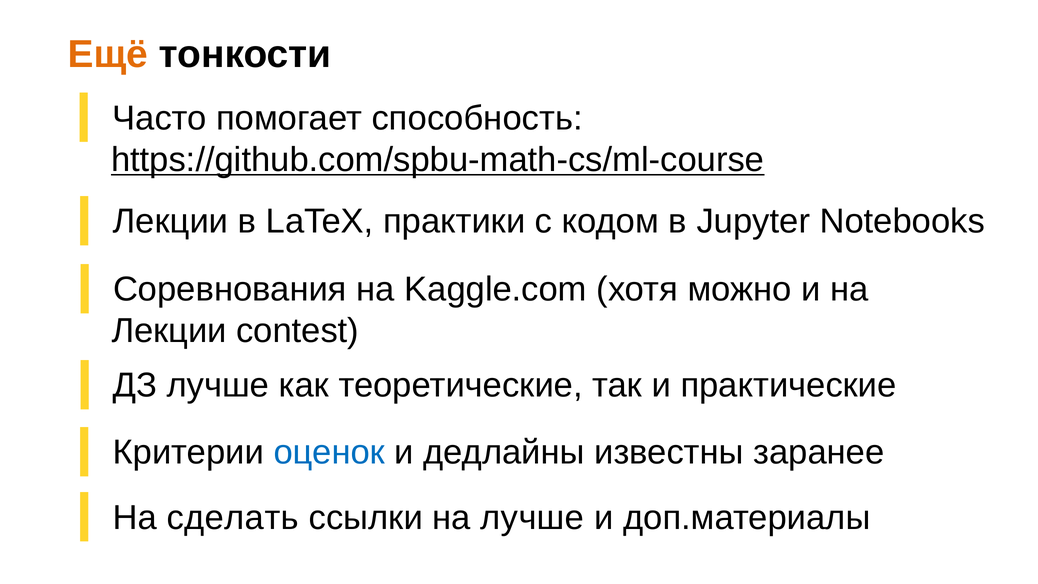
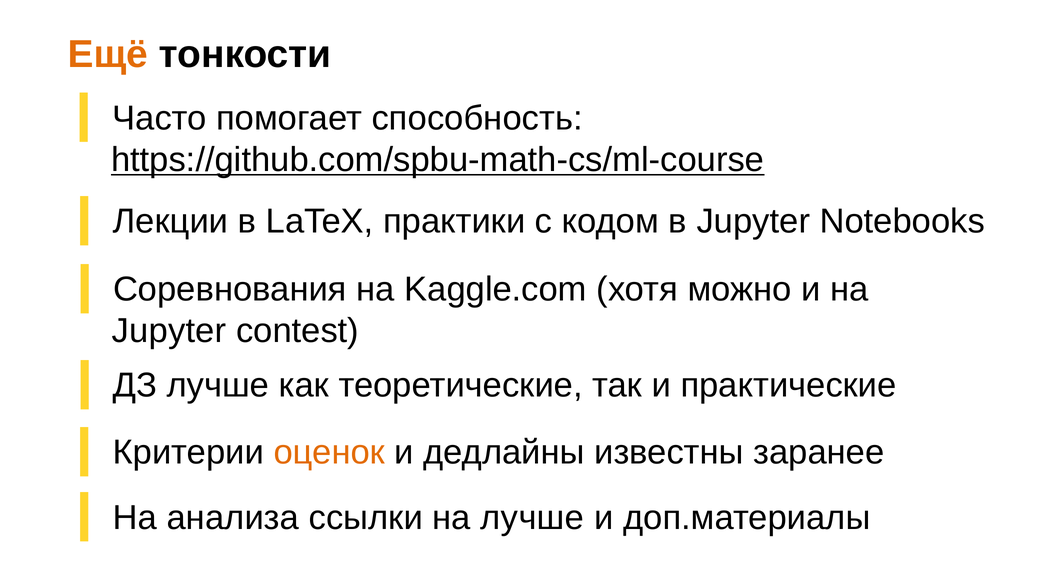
Лекции at (169, 331): Лекции -> Jupyter
оценок colour: blue -> orange
сделать: сделать -> анализа
